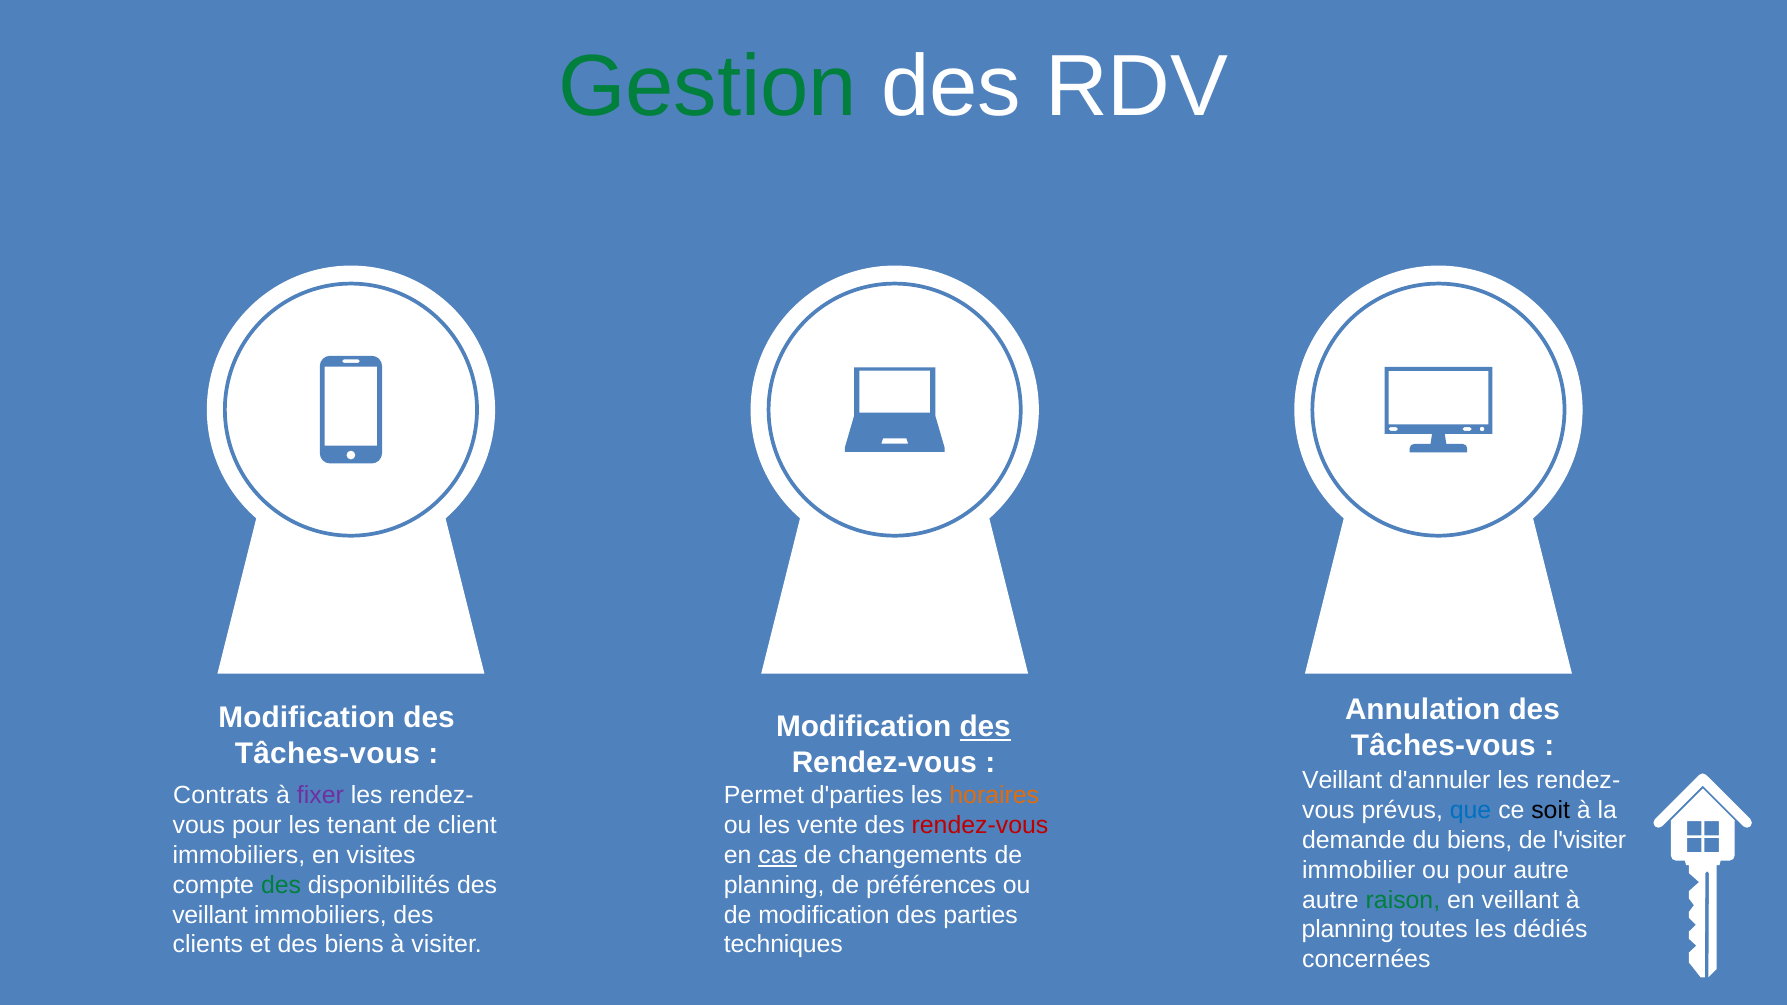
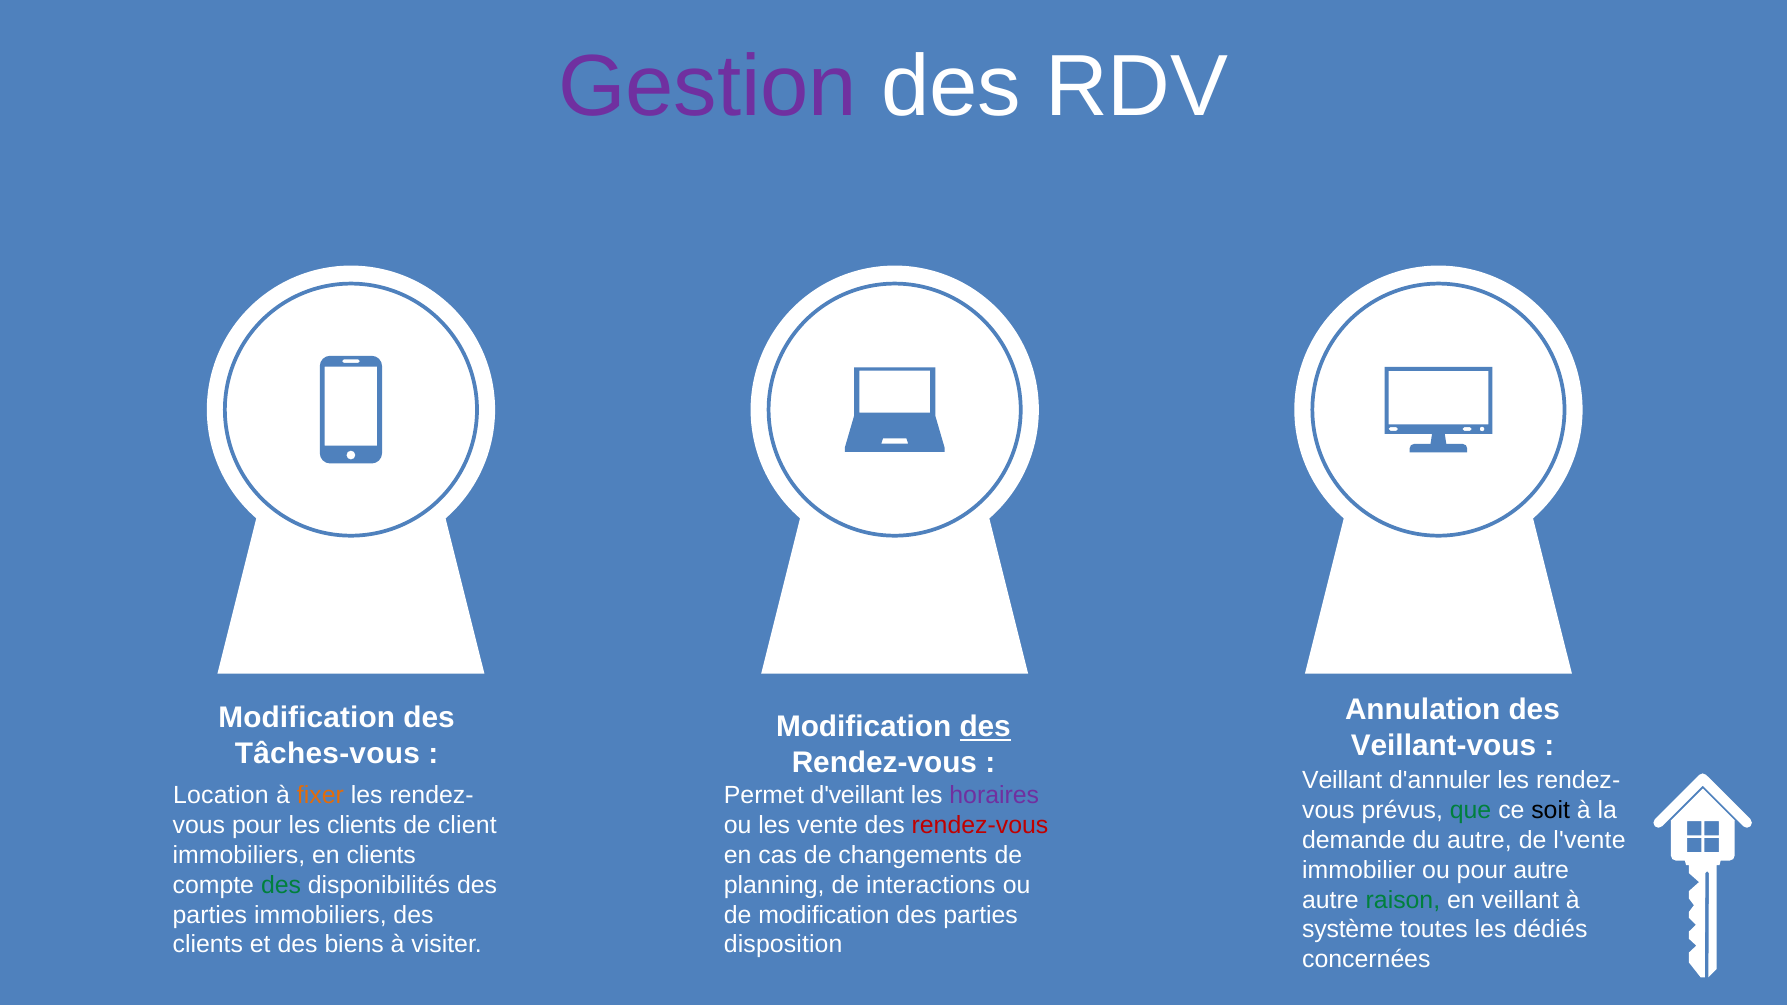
Gestion colour: green -> purple
Tâches-vous at (1443, 746): Tâches-vous -> Veillant-vous
Contrats: Contrats -> Location
fixer colour: purple -> orange
d'parties: d'parties -> d'veillant
horaires colour: orange -> purple
que colour: blue -> green
les tenant: tenant -> clients
du biens: biens -> autre
l'visiter: l'visiter -> l'vente
en visites: visites -> clients
cas underline: present -> none
préférences: préférences -> interactions
veillant at (210, 915): veillant -> parties
planning at (1348, 930): planning -> système
techniques: techniques -> disposition
